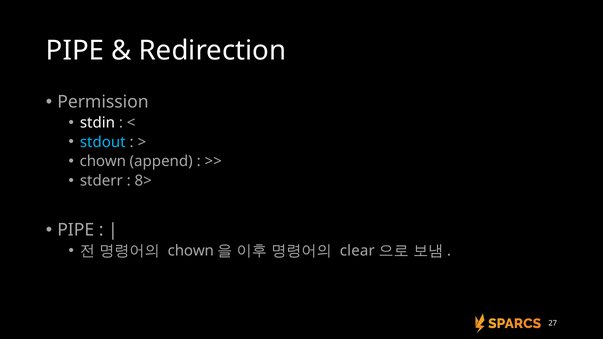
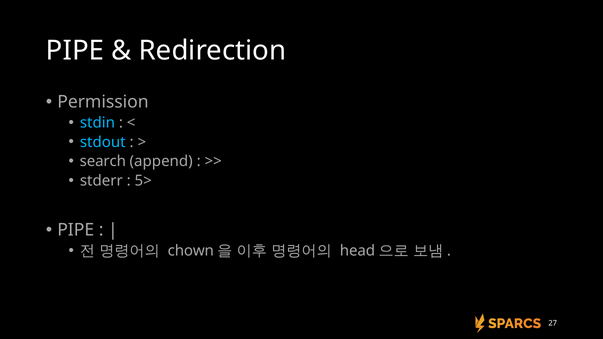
stdin colour: white -> light blue
chown at (103, 162): chown -> search
8>: 8> -> 5>
clear: clear -> head
